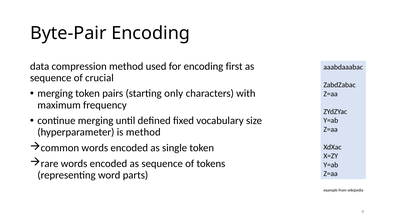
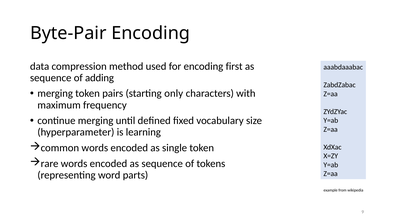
crucial: crucial -> adding
is method: method -> learning
